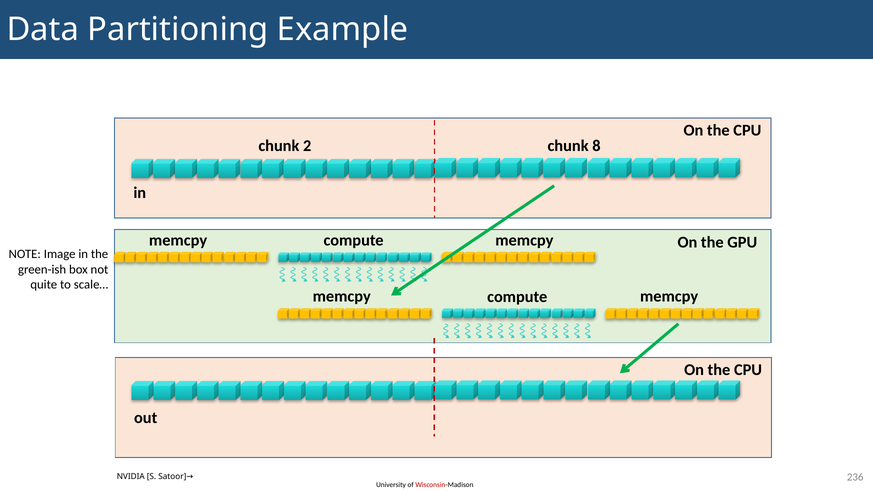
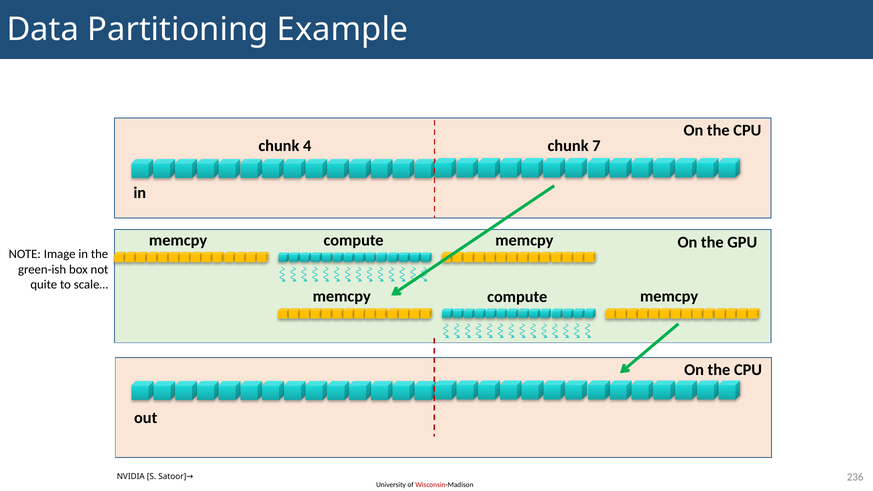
2: 2 -> 4
8: 8 -> 7
